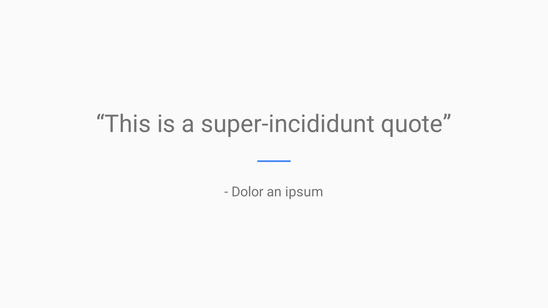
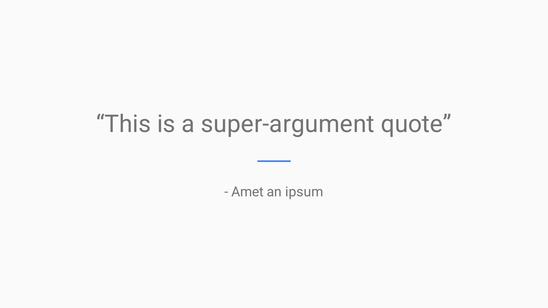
super-incididunt: super-incididunt -> super-argument
Dolor: Dolor -> Amet
